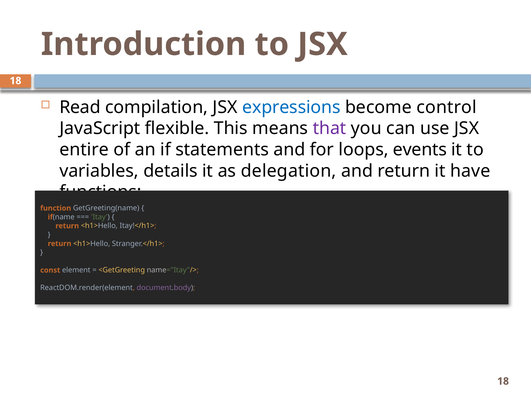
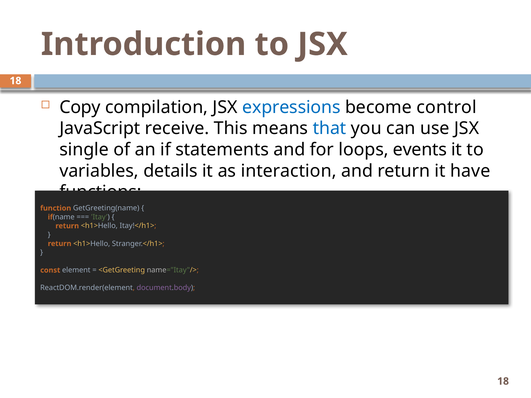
Read: Read -> Copy
flexible: flexible -> receive
that colour: purple -> blue
entire: entire -> single
delegation: delegation -> interaction
